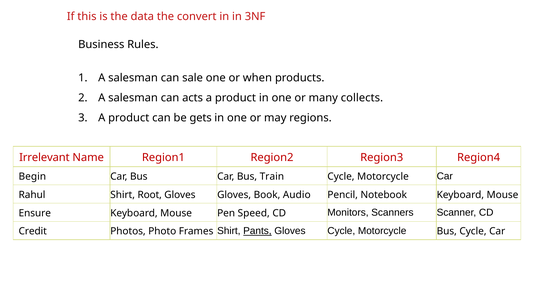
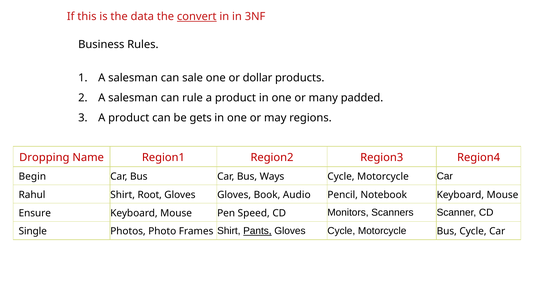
convert underline: none -> present
when: when -> dollar
acts: acts -> rule
collects: collects -> padded
Irrelevant: Irrelevant -> Dropping
Train: Train -> Ways
Credit: Credit -> Single
